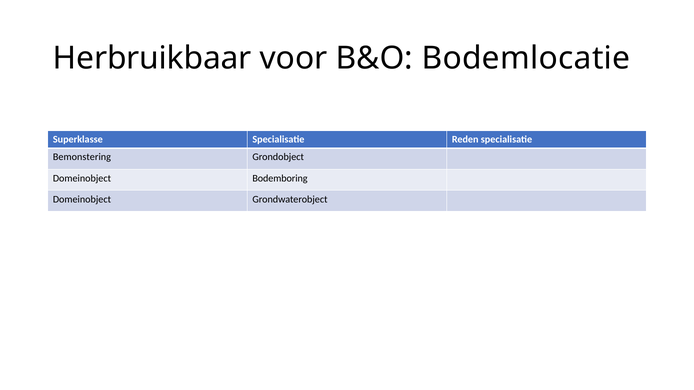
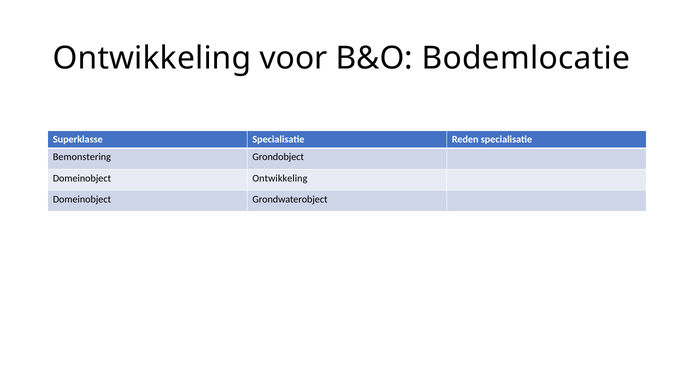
Herbruikbaar at (152, 58): Herbruikbaar -> Ontwikkeling
Domeinobject Bodemboring: Bodemboring -> Ontwikkeling
